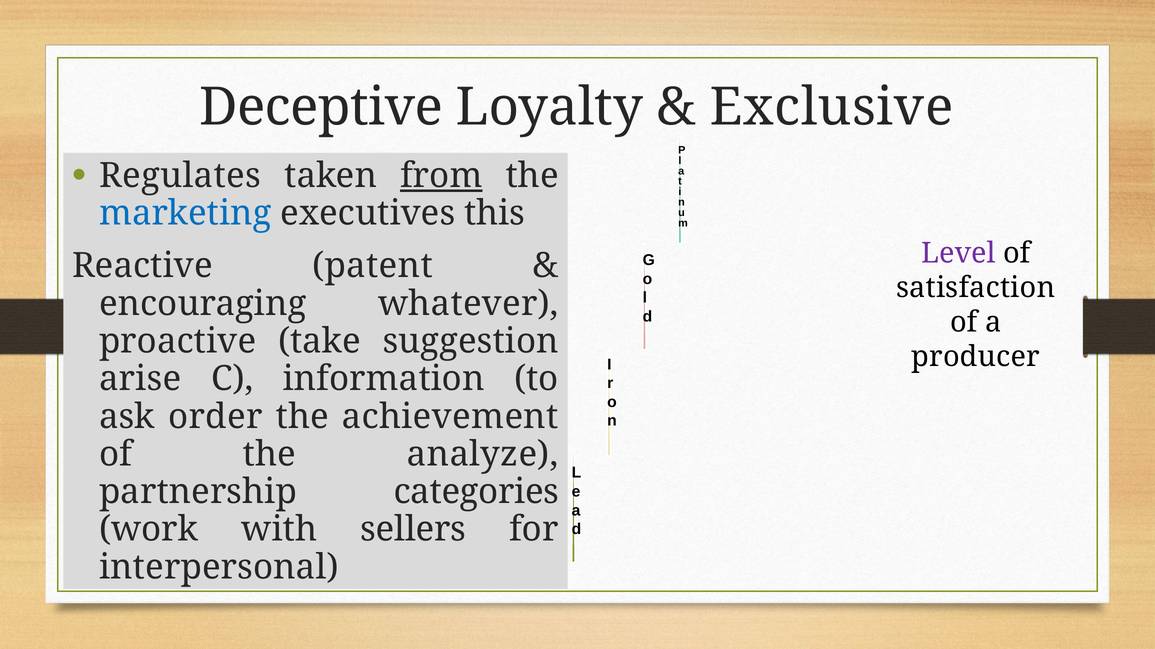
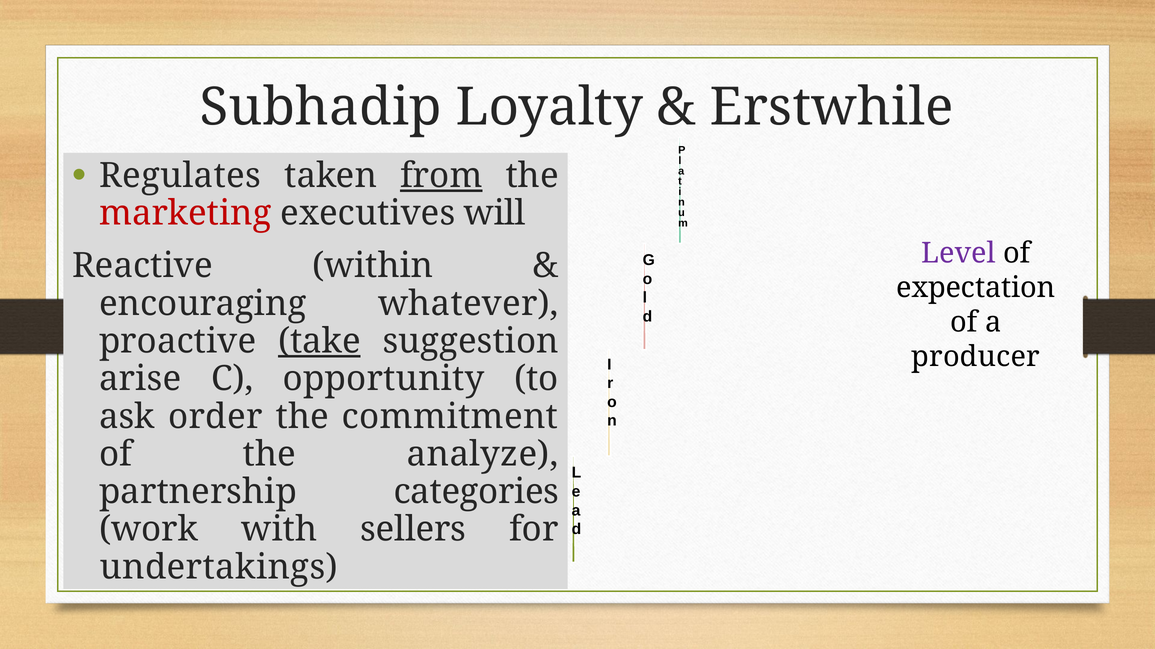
Deceptive: Deceptive -> Subhadip
Exclusive: Exclusive -> Erstwhile
marketing colour: blue -> red
this: this -> will
patent: patent -> within
satisfaction: satisfaction -> expectation
take underline: none -> present
information: information -> opportunity
achievement: achievement -> commitment
interpersonal: interpersonal -> undertakings
